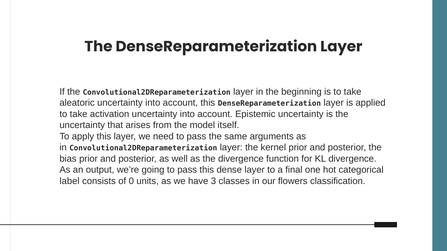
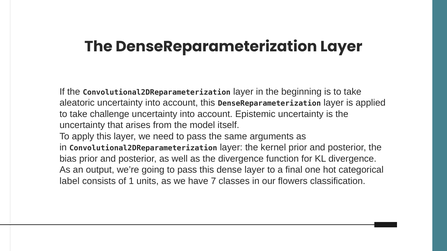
activation: activation -> challenge
0: 0 -> 1
3: 3 -> 7
